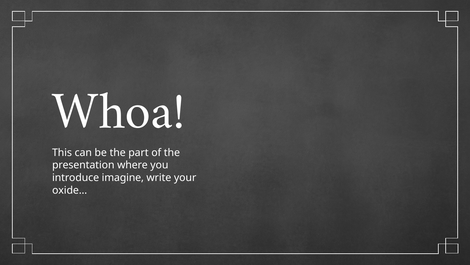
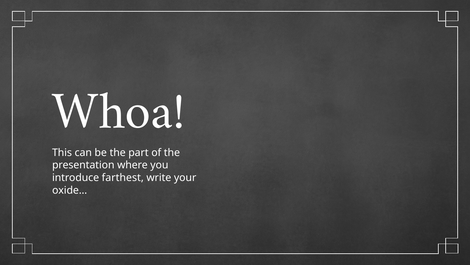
imagine: imagine -> farthest
